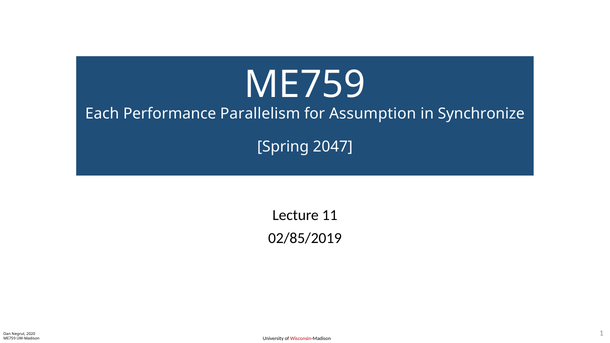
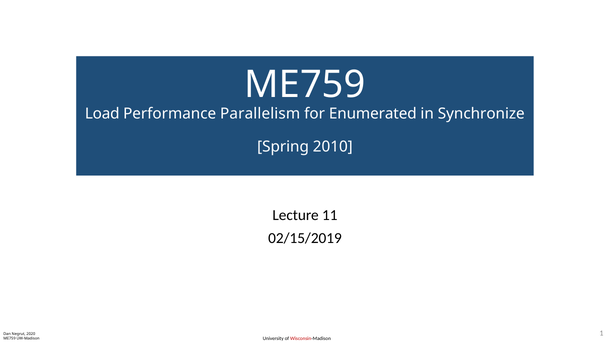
Each: Each -> Load
Assumption: Assumption -> Enumerated
2047: 2047 -> 2010
02/85/2019: 02/85/2019 -> 02/15/2019
